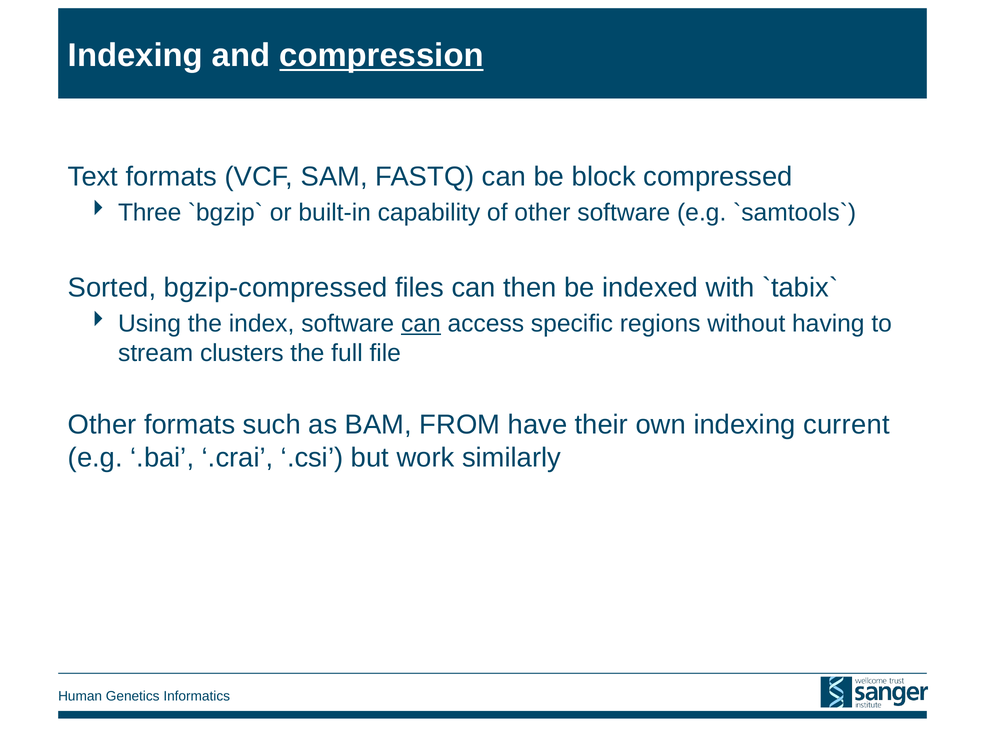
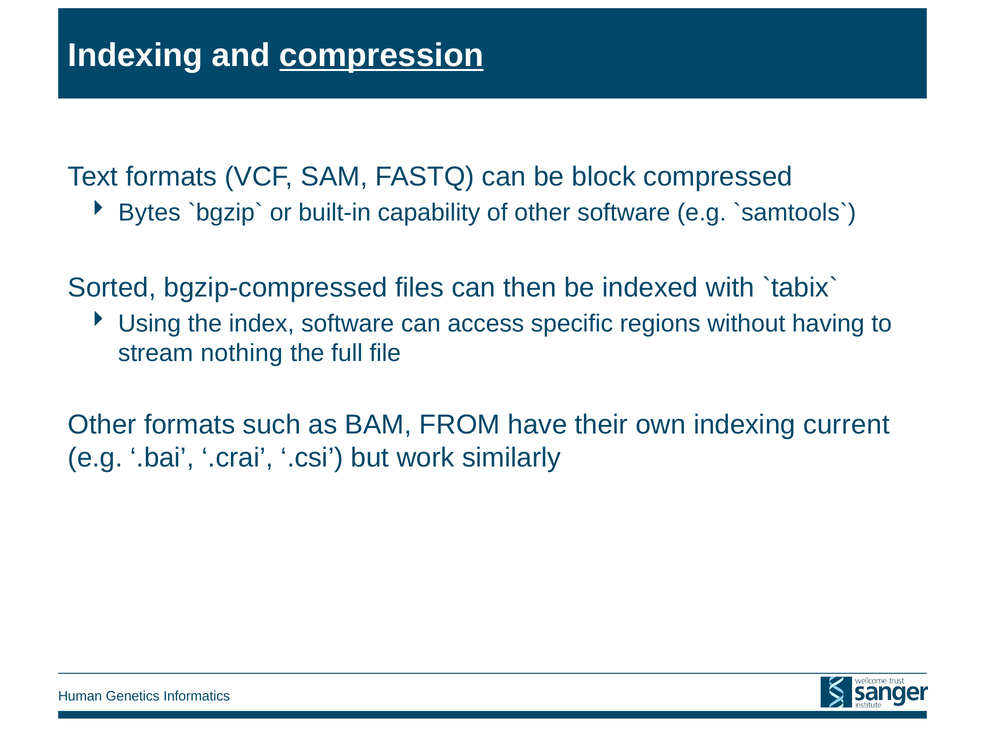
Three: Three -> Bytes
can at (421, 324) underline: present -> none
clusters: clusters -> nothing
